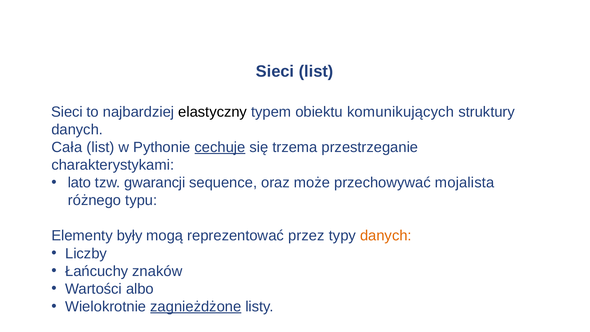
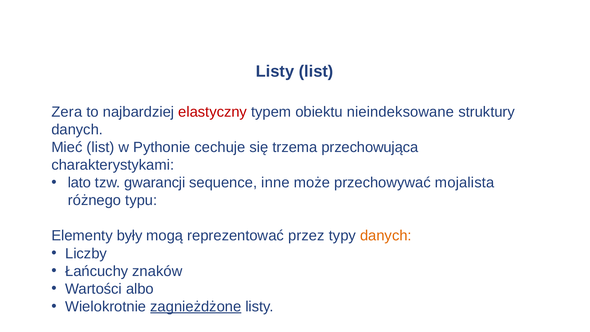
Sieci at (275, 71): Sieci -> Listy
Sieci at (67, 112): Sieci -> Zera
elastyczny colour: black -> red
komunikujących: komunikujących -> nieindeksowane
Cała: Cała -> Mieć
cechuje underline: present -> none
przestrzeganie: przestrzeganie -> przechowująca
oraz: oraz -> inne
